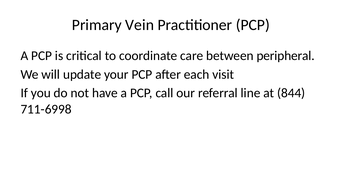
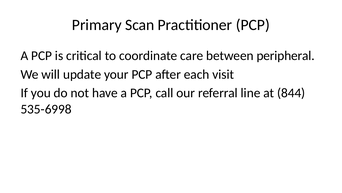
Vein: Vein -> Scan
711-6998: 711-6998 -> 535-6998
